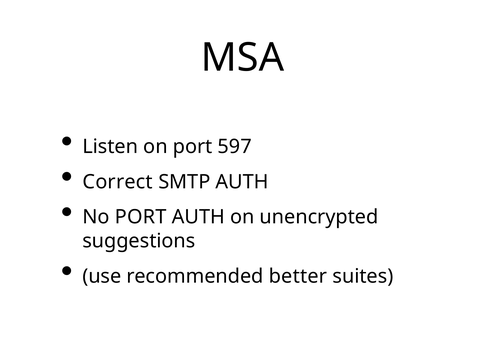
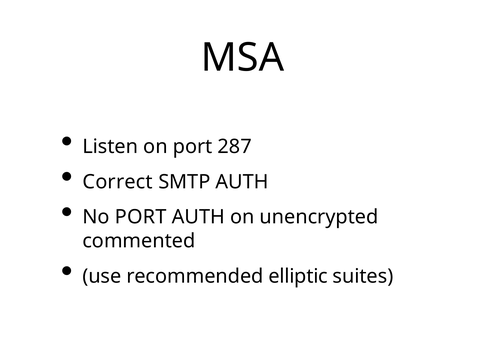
597: 597 -> 287
suggestions: suggestions -> commented
better: better -> elliptic
